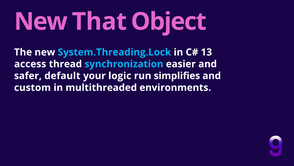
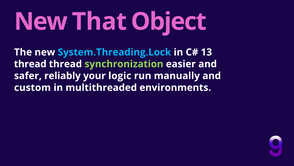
access at (30, 64): access -> thread
synchronization colour: light blue -> light green
default: default -> reliably
simplifies: simplifies -> manually
